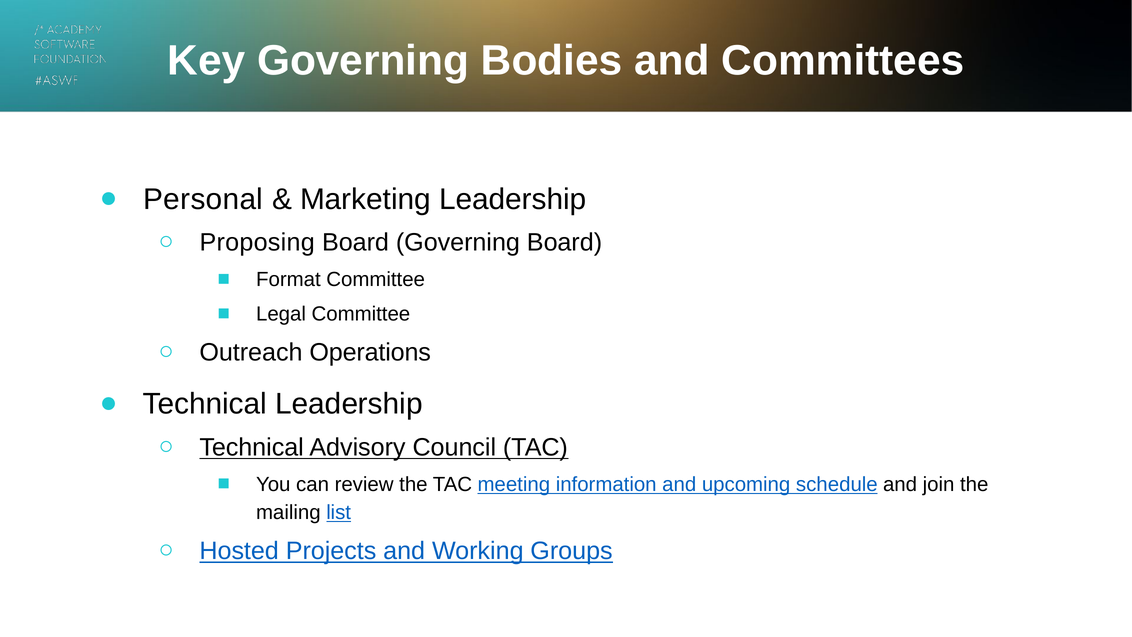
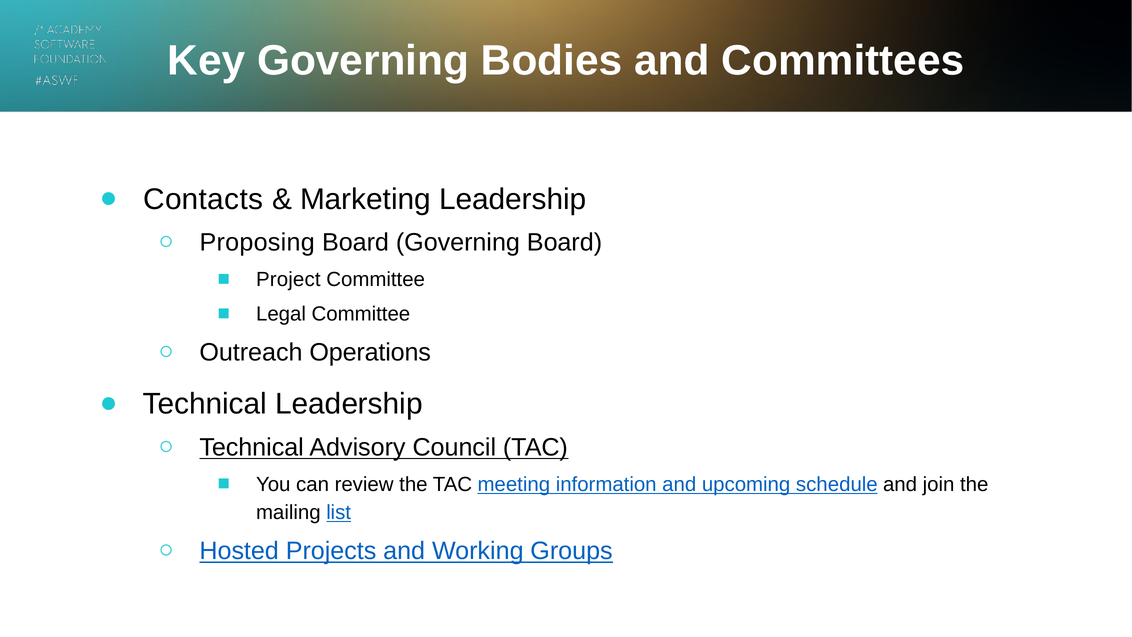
Personal: Personal -> Contacts
Format: Format -> Project
